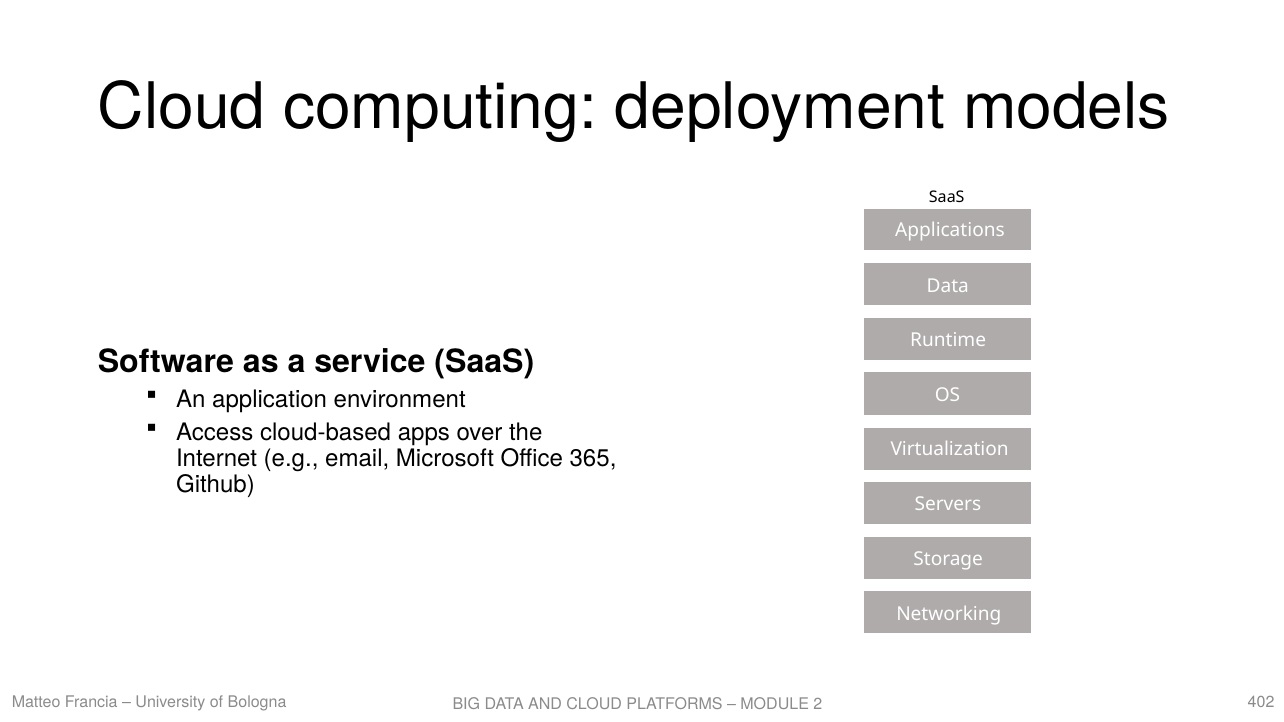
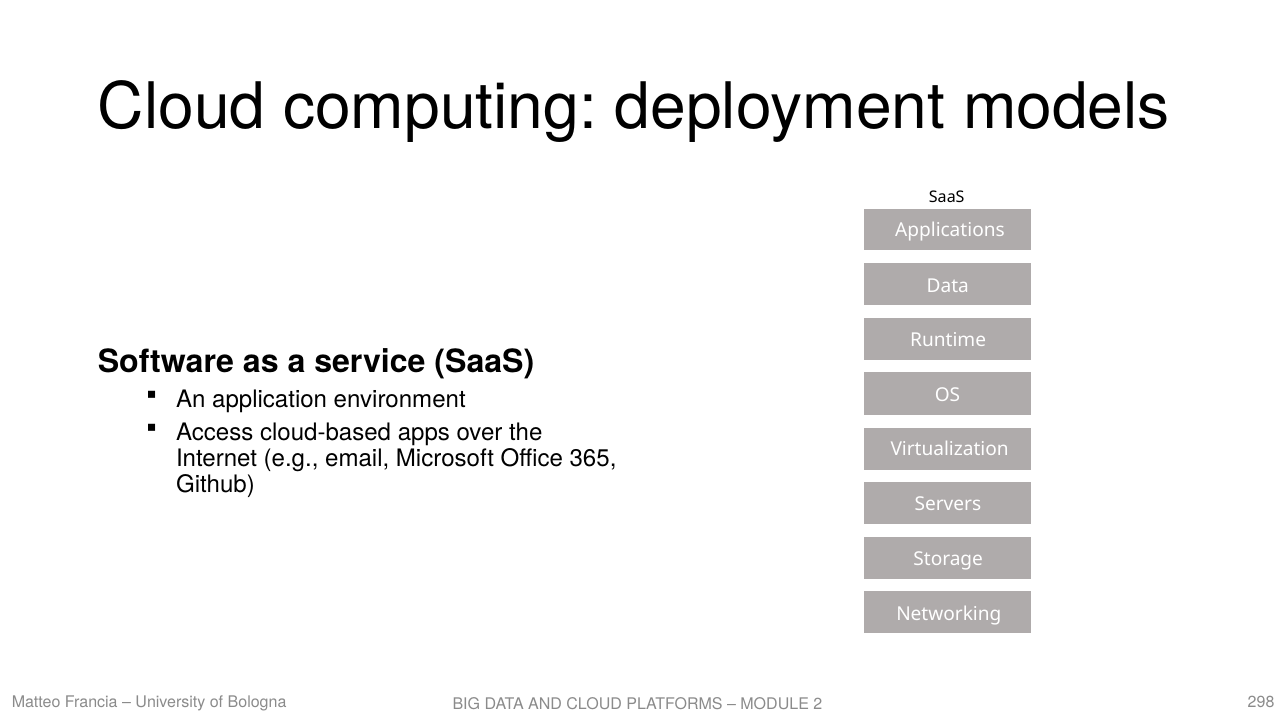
402: 402 -> 298
